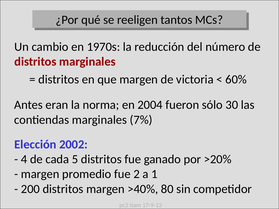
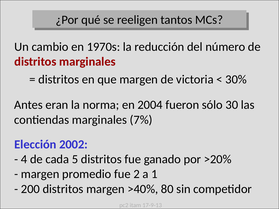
60%: 60% -> 30%
